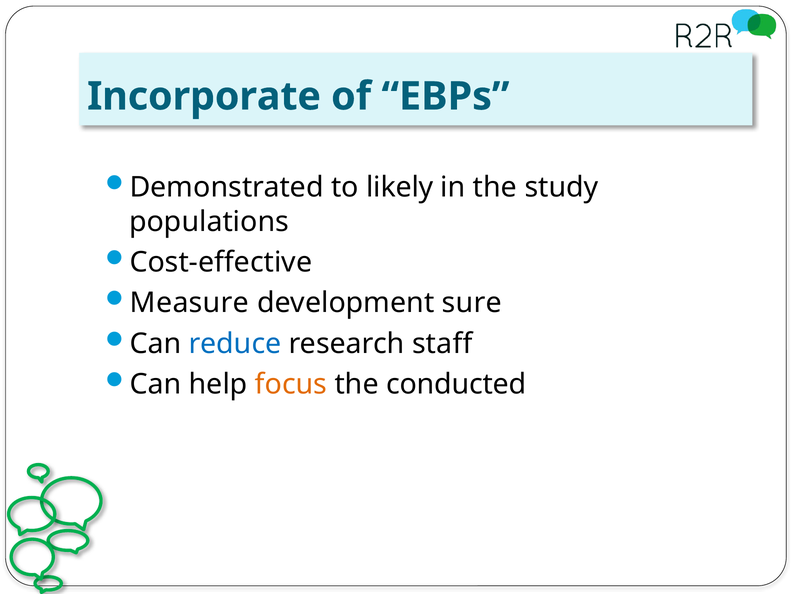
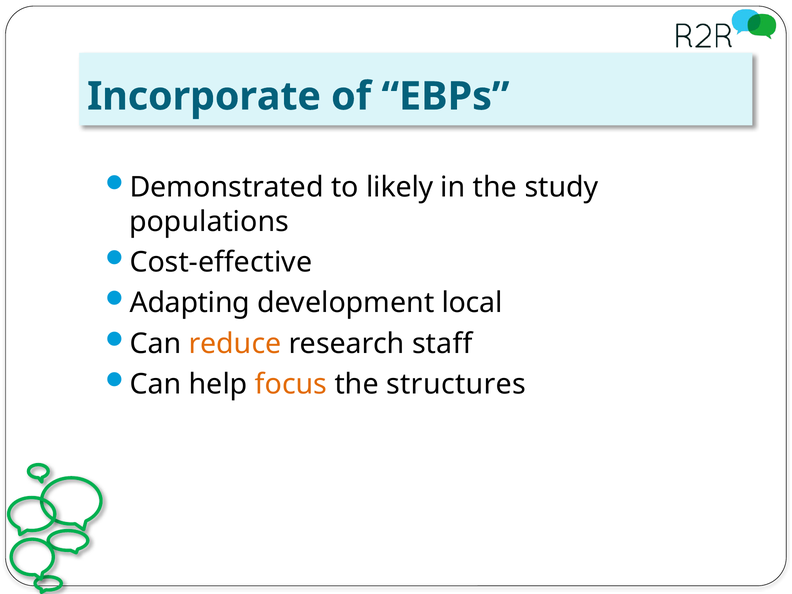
Measure: Measure -> Adapting
sure: sure -> local
reduce colour: blue -> orange
conducted: conducted -> structures
